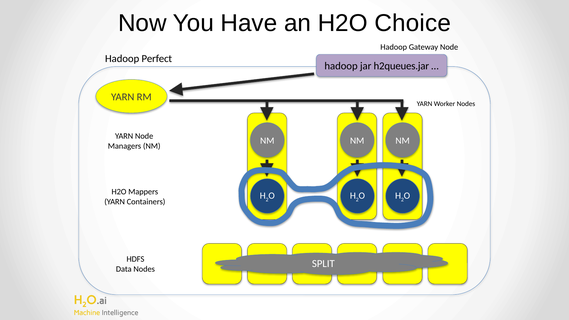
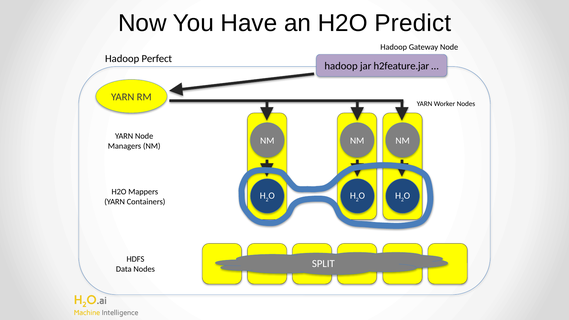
Choice: Choice -> Predict
h2queues.jar: h2queues.jar -> h2feature.jar
